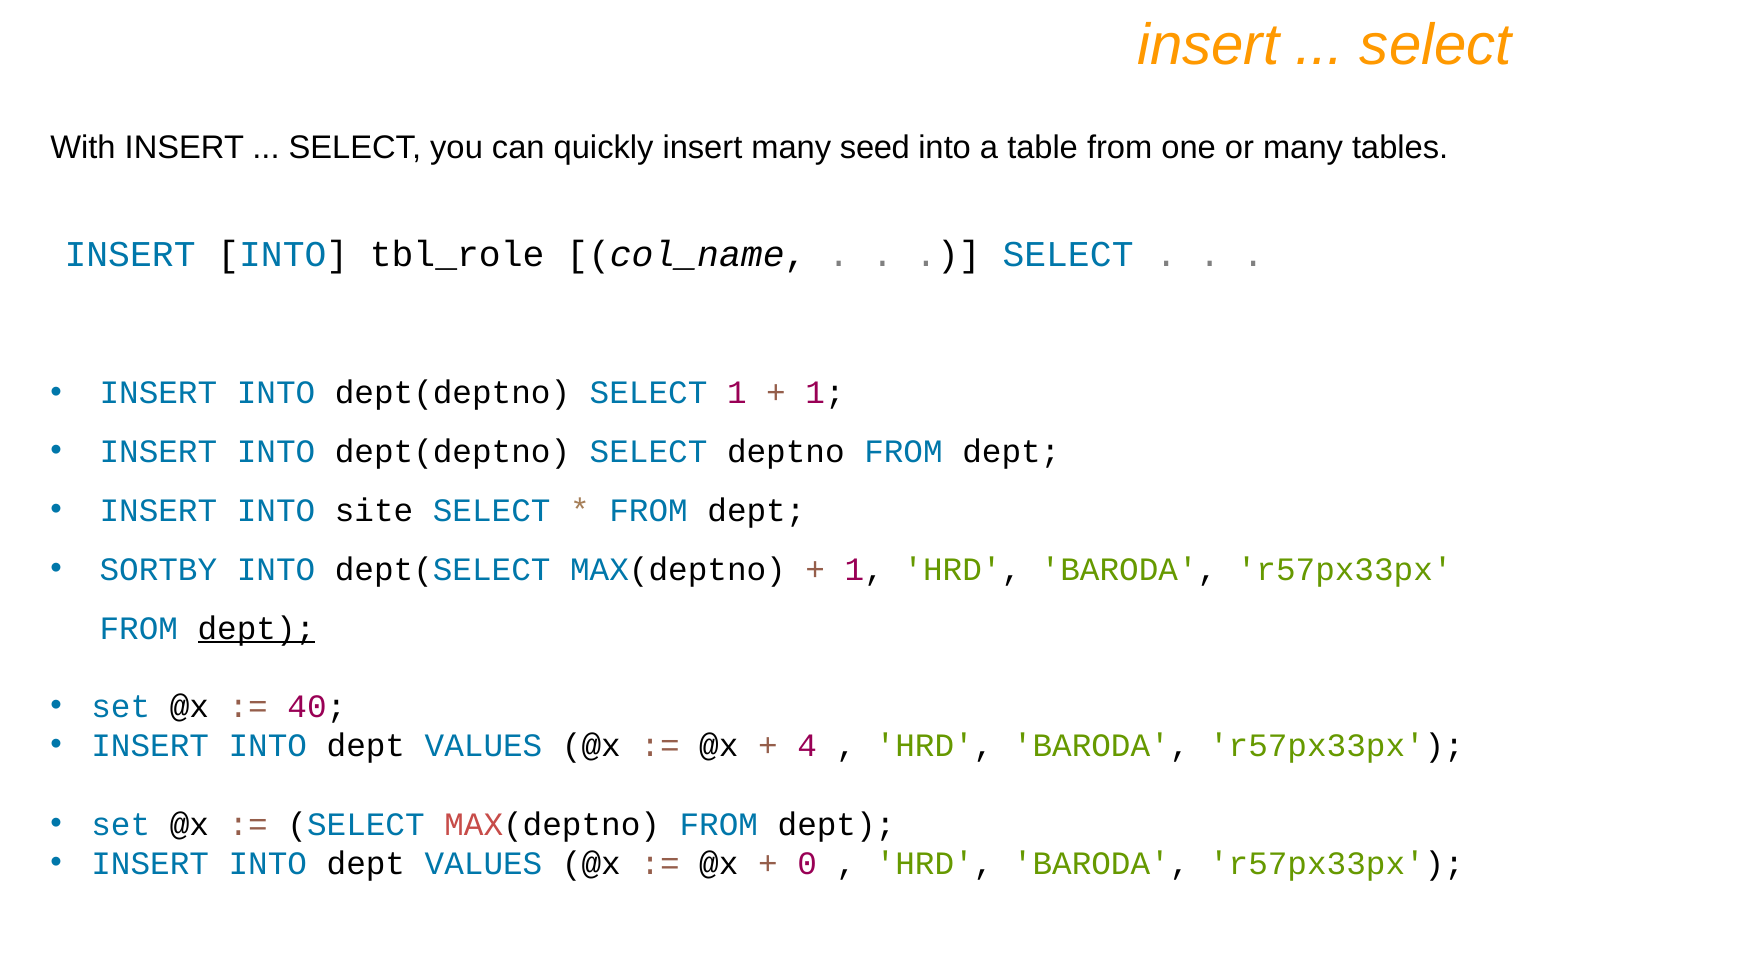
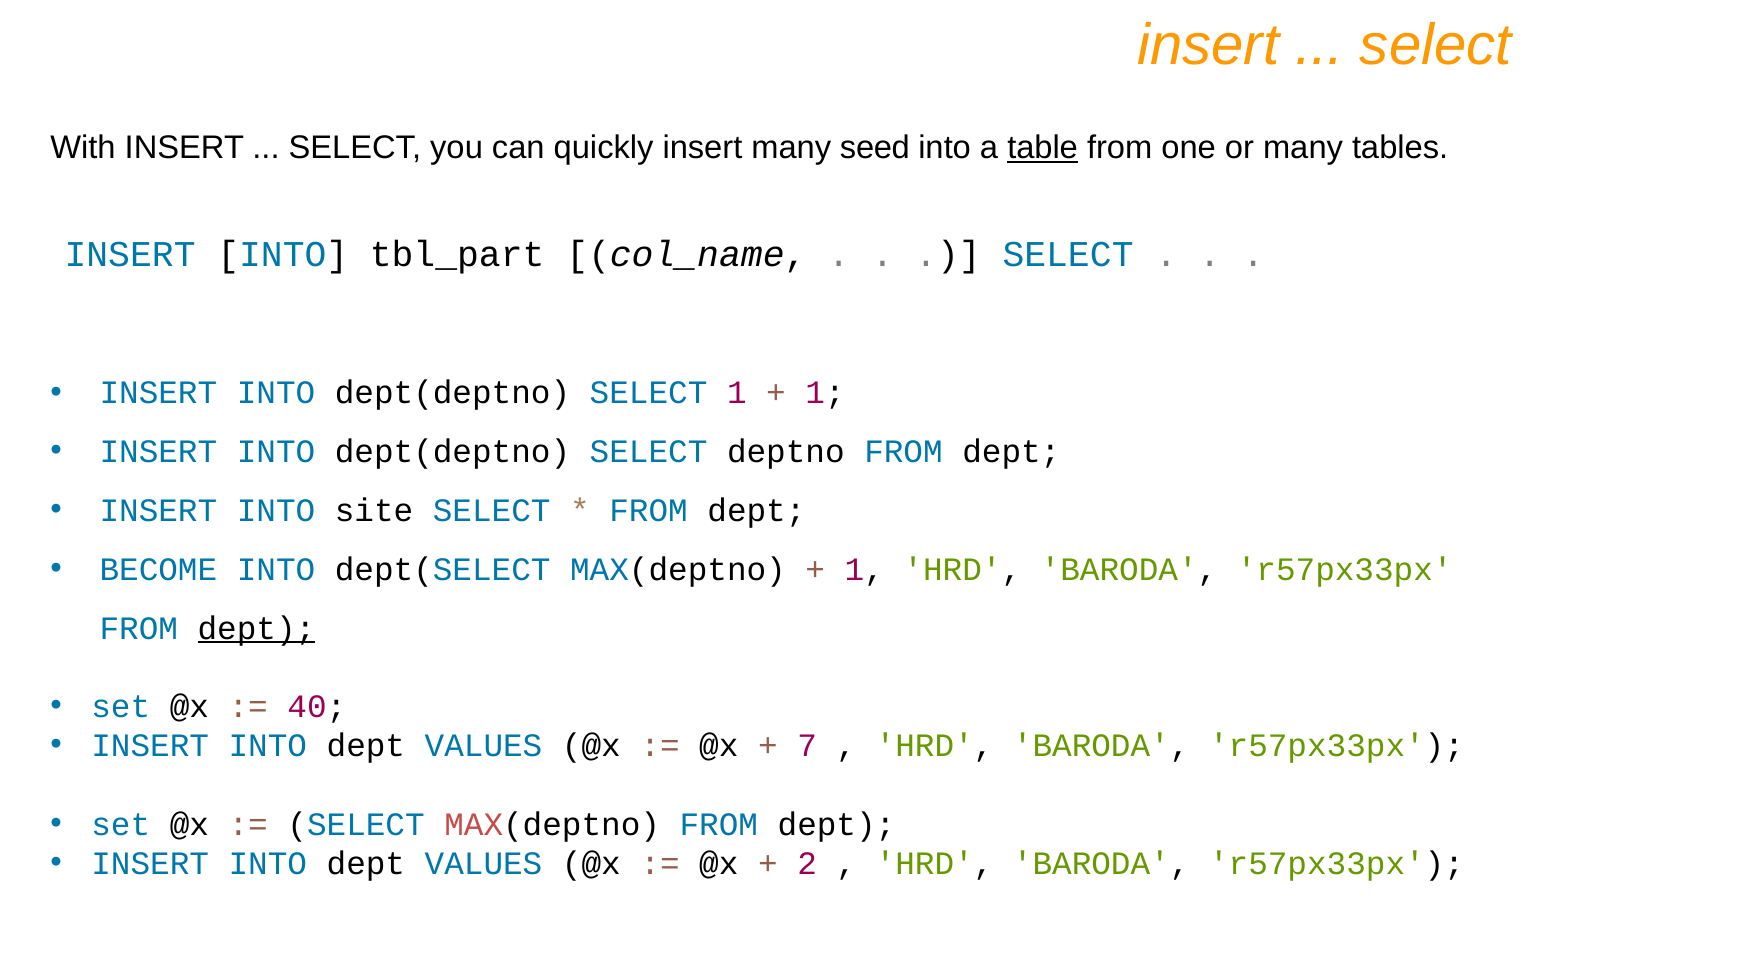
table underline: none -> present
tbl_role: tbl_role -> tbl_part
SORTBY: SORTBY -> BECOME
4: 4 -> 7
0: 0 -> 2
